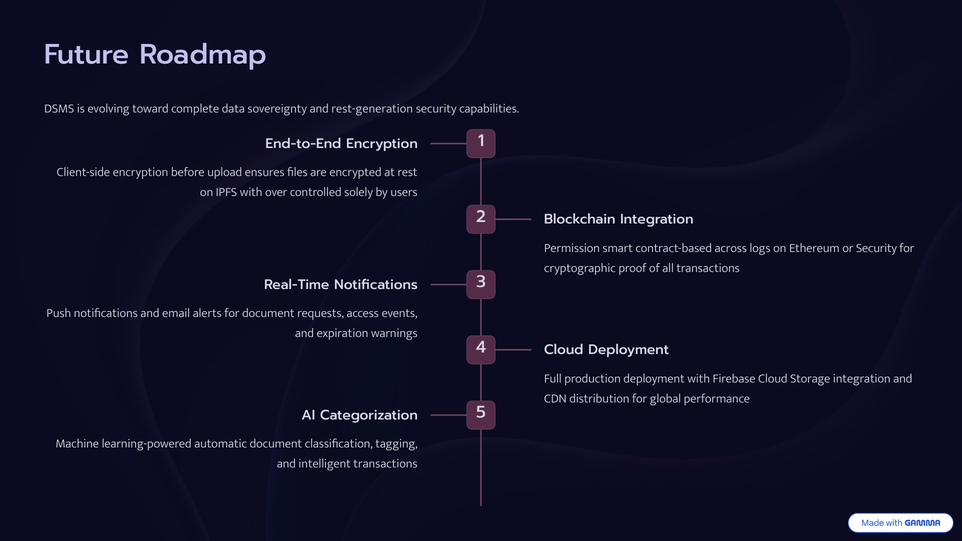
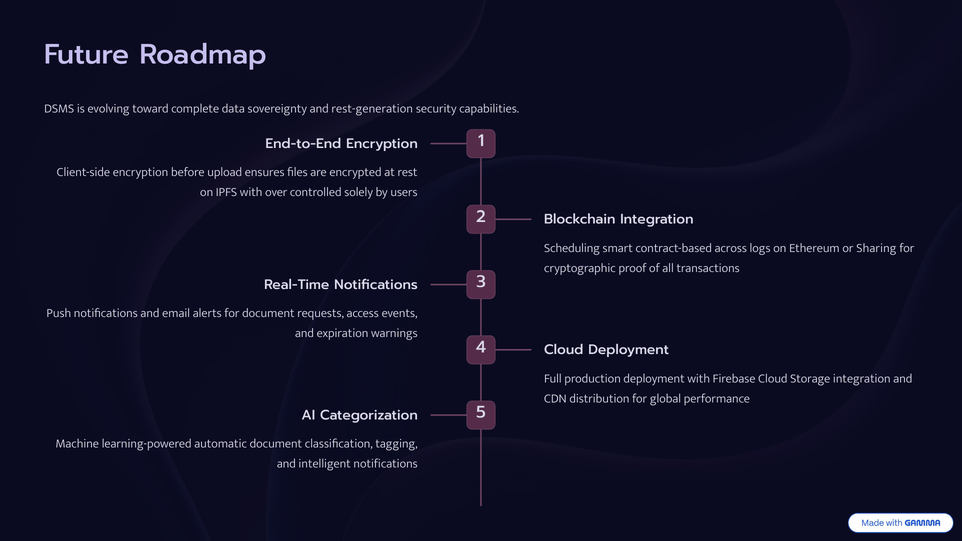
Permission: Permission -> Scheduling
or Security: Security -> Sharing
intelligent transactions: transactions -> notifications
